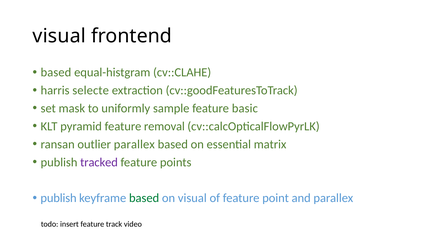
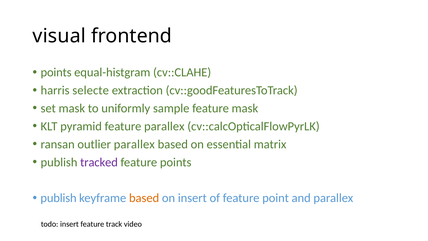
based at (56, 72): based -> points
feature basic: basic -> mask
feature removal: removal -> parallex
based at (144, 198) colour: green -> orange
on visual: visual -> insert
